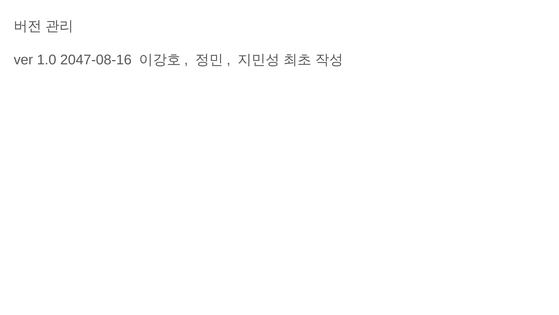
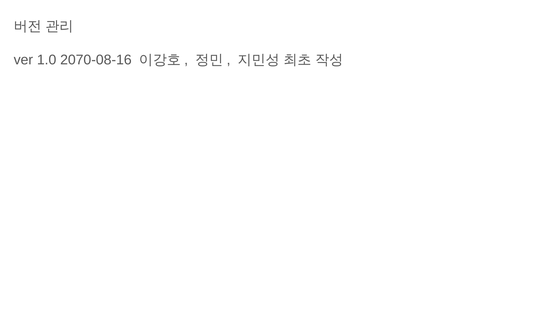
2047-08-16: 2047-08-16 -> 2070-08-16
